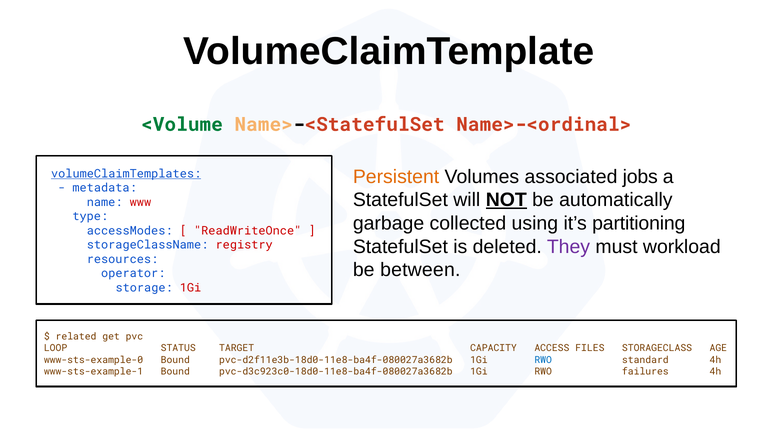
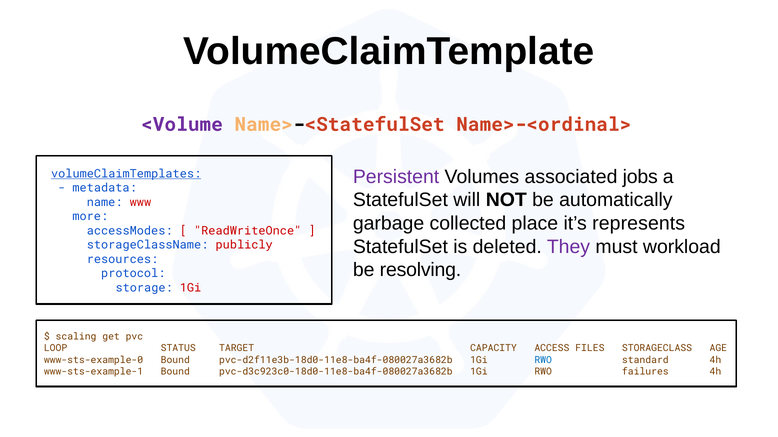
<Volume colour: green -> purple
Persistent colour: orange -> purple
NOT underline: present -> none
type: type -> more
using: using -> place
partitioning: partitioning -> represents
registry: registry -> publicly
between: between -> resolving
operator: operator -> protocol
related: related -> scaling
